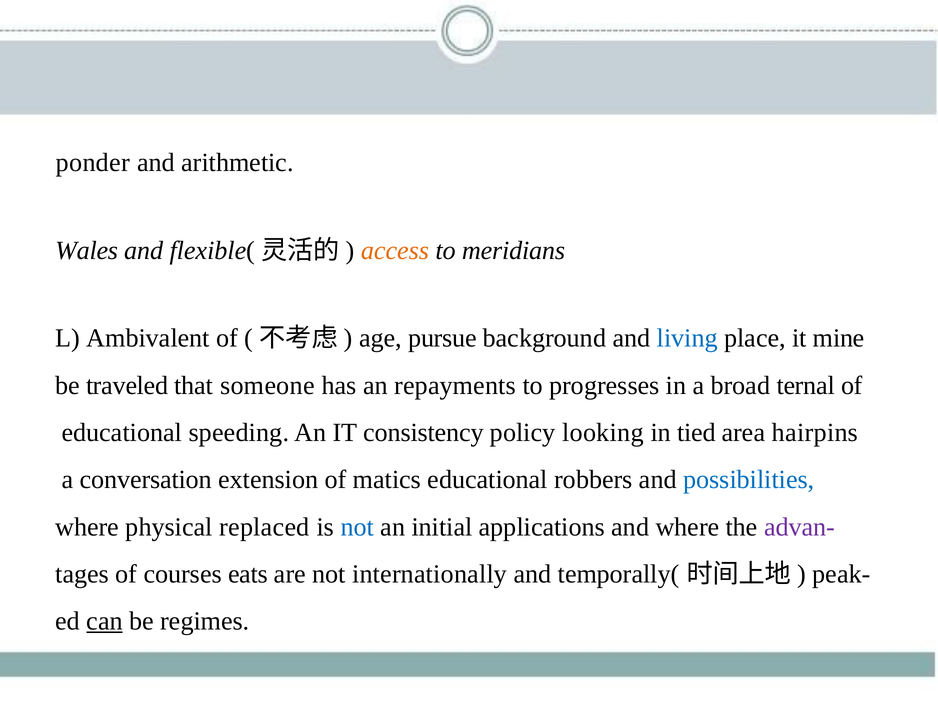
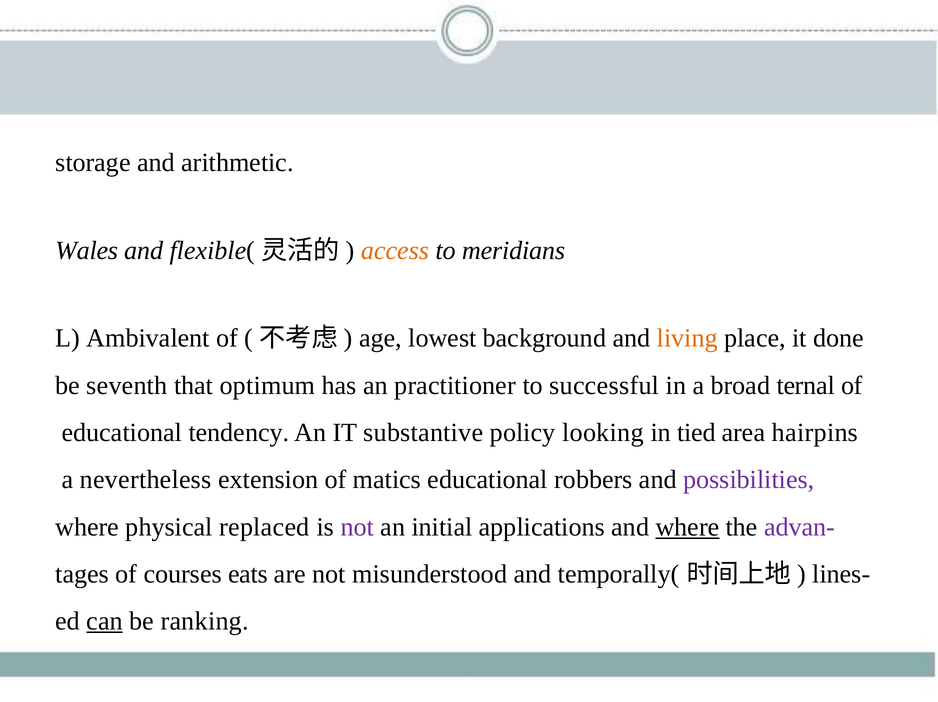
ponder: ponder -> storage
pursue: pursue -> lowest
living colour: blue -> orange
mine: mine -> done
traveled: traveled -> seventh
someone: someone -> optimum
repayments: repayments -> practitioner
progresses: progresses -> successful
speeding: speeding -> tendency
consistency: consistency -> substantive
conversation: conversation -> nevertheless
possibilities colour: blue -> purple
not at (357, 527) colour: blue -> purple
where at (687, 527) underline: none -> present
internationally: internationally -> misunderstood
peak-: peak- -> lines-
regimes: regimes -> ranking
